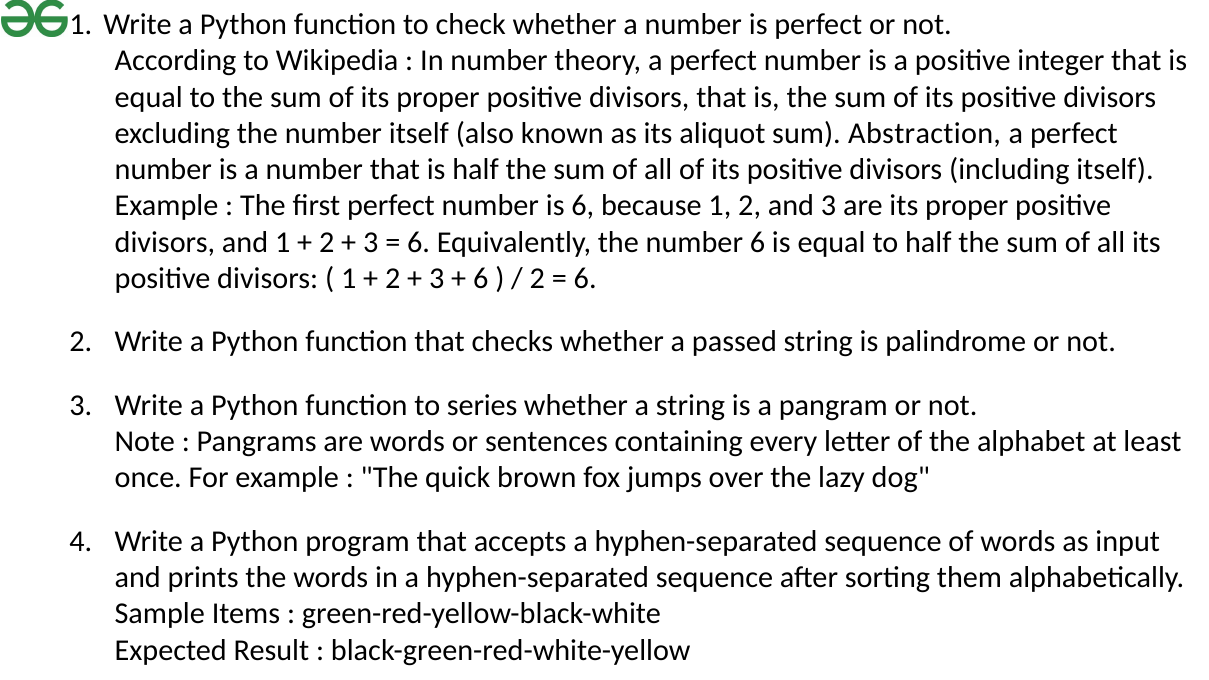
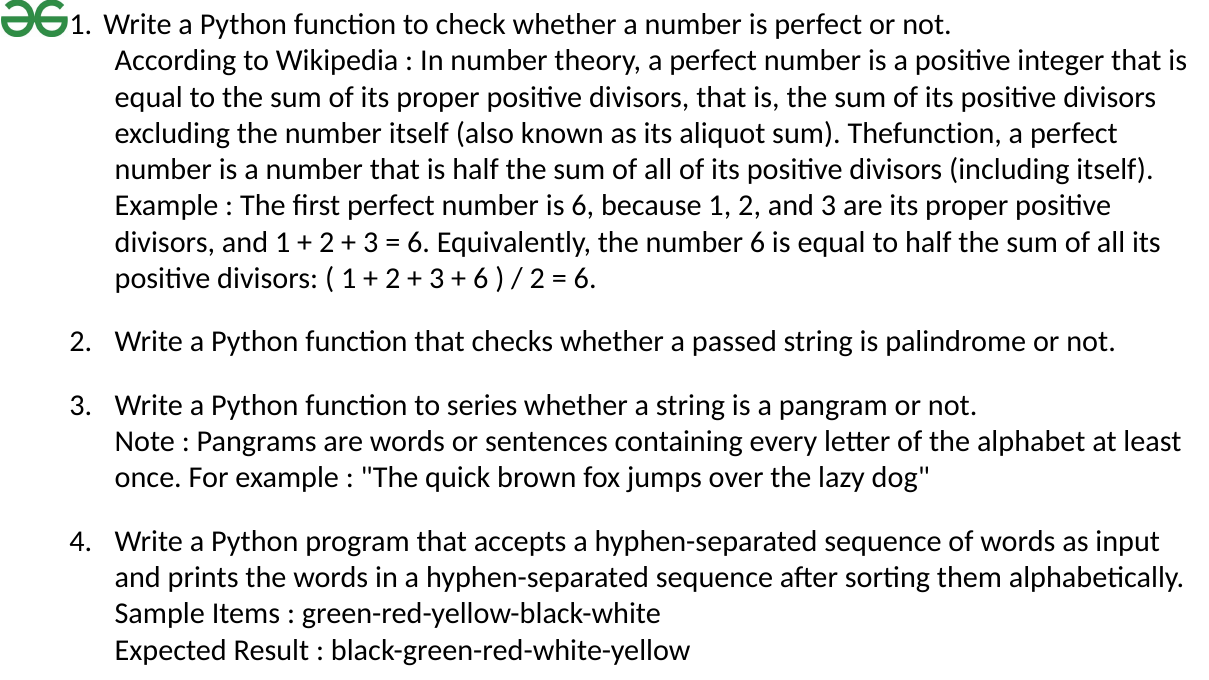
Abstraction: Abstraction -> Thefunction
